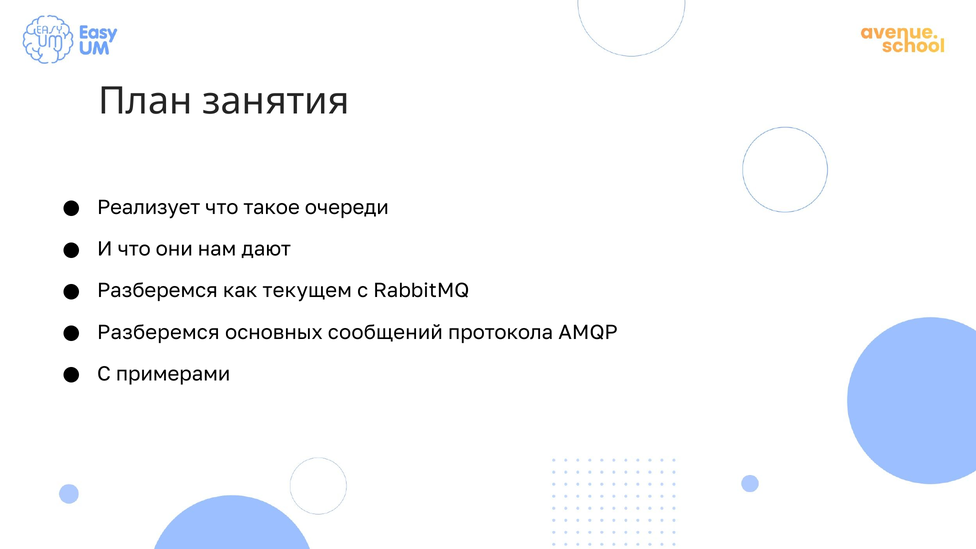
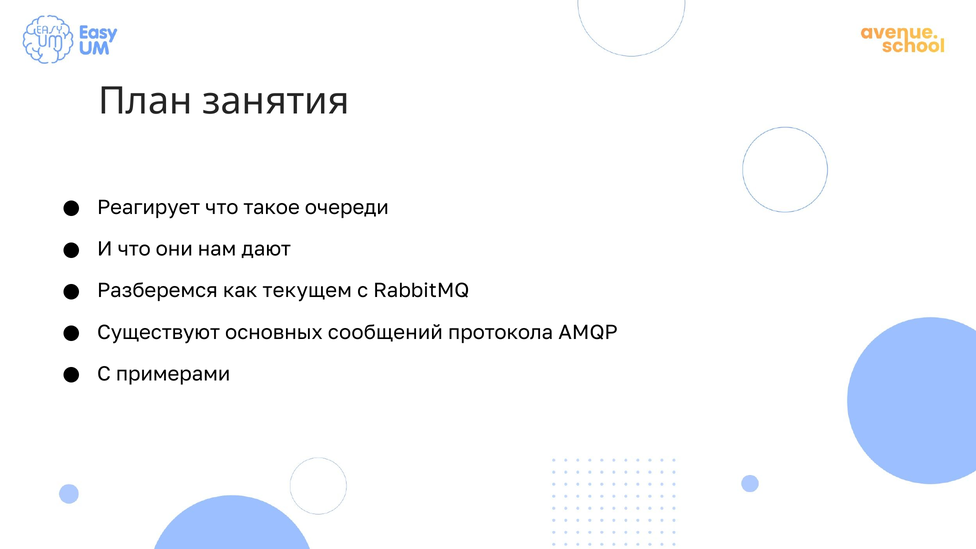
Реализует: Реализует -> Реагирует
Разберемся at (158, 332): Разберемся -> Существуют
